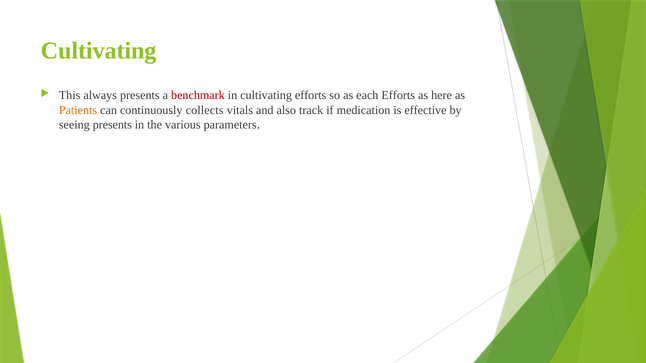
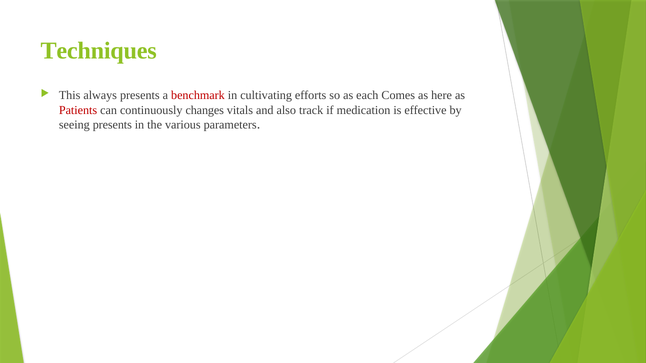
Cultivating at (99, 51): Cultivating -> Techniques
each Efforts: Efforts -> Comes
Patients colour: orange -> red
collects: collects -> changes
